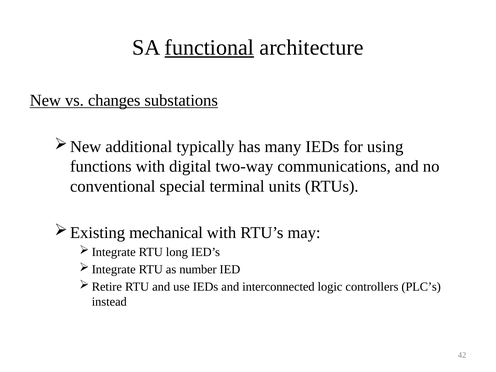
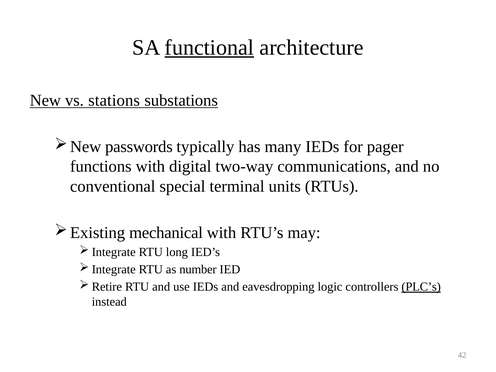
changes: changes -> stations
additional: additional -> passwords
using: using -> pager
interconnected: interconnected -> eavesdropping
PLC’s underline: none -> present
